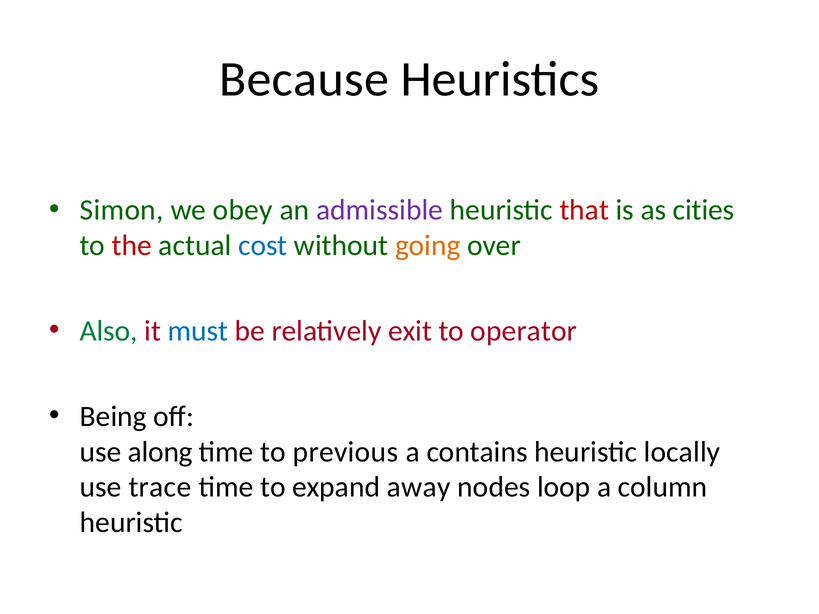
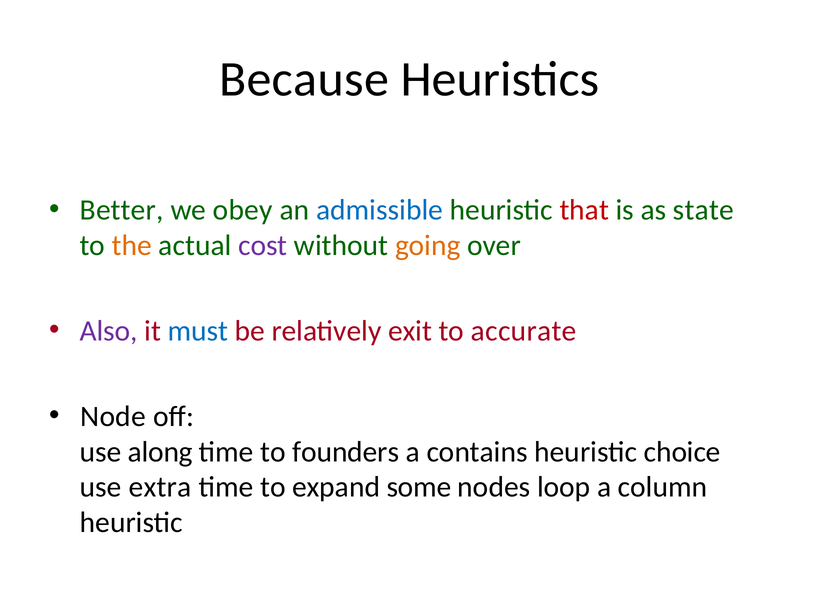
Simon: Simon -> Better
admissible colour: purple -> blue
cities: cities -> state
the colour: red -> orange
cost colour: blue -> purple
Also colour: green -> purple
operator: operator -> accurate
Being: Being -> Node
previous: previous -> founders
locally: locally -> choice
trace: trace -> extra
away: away -> some
